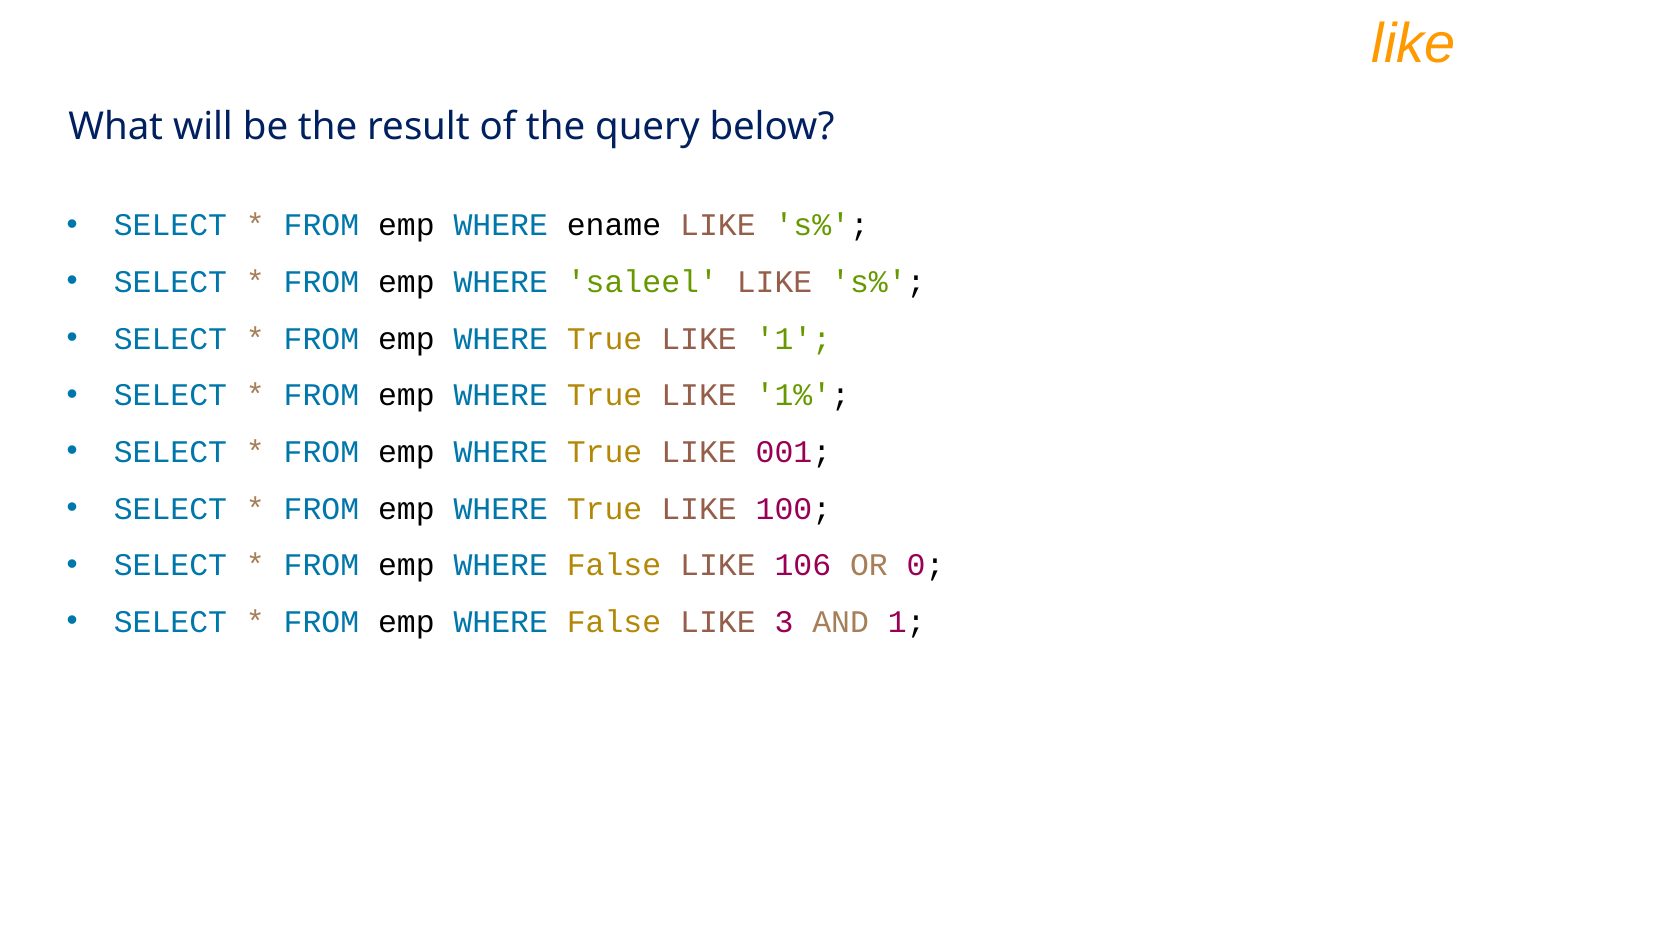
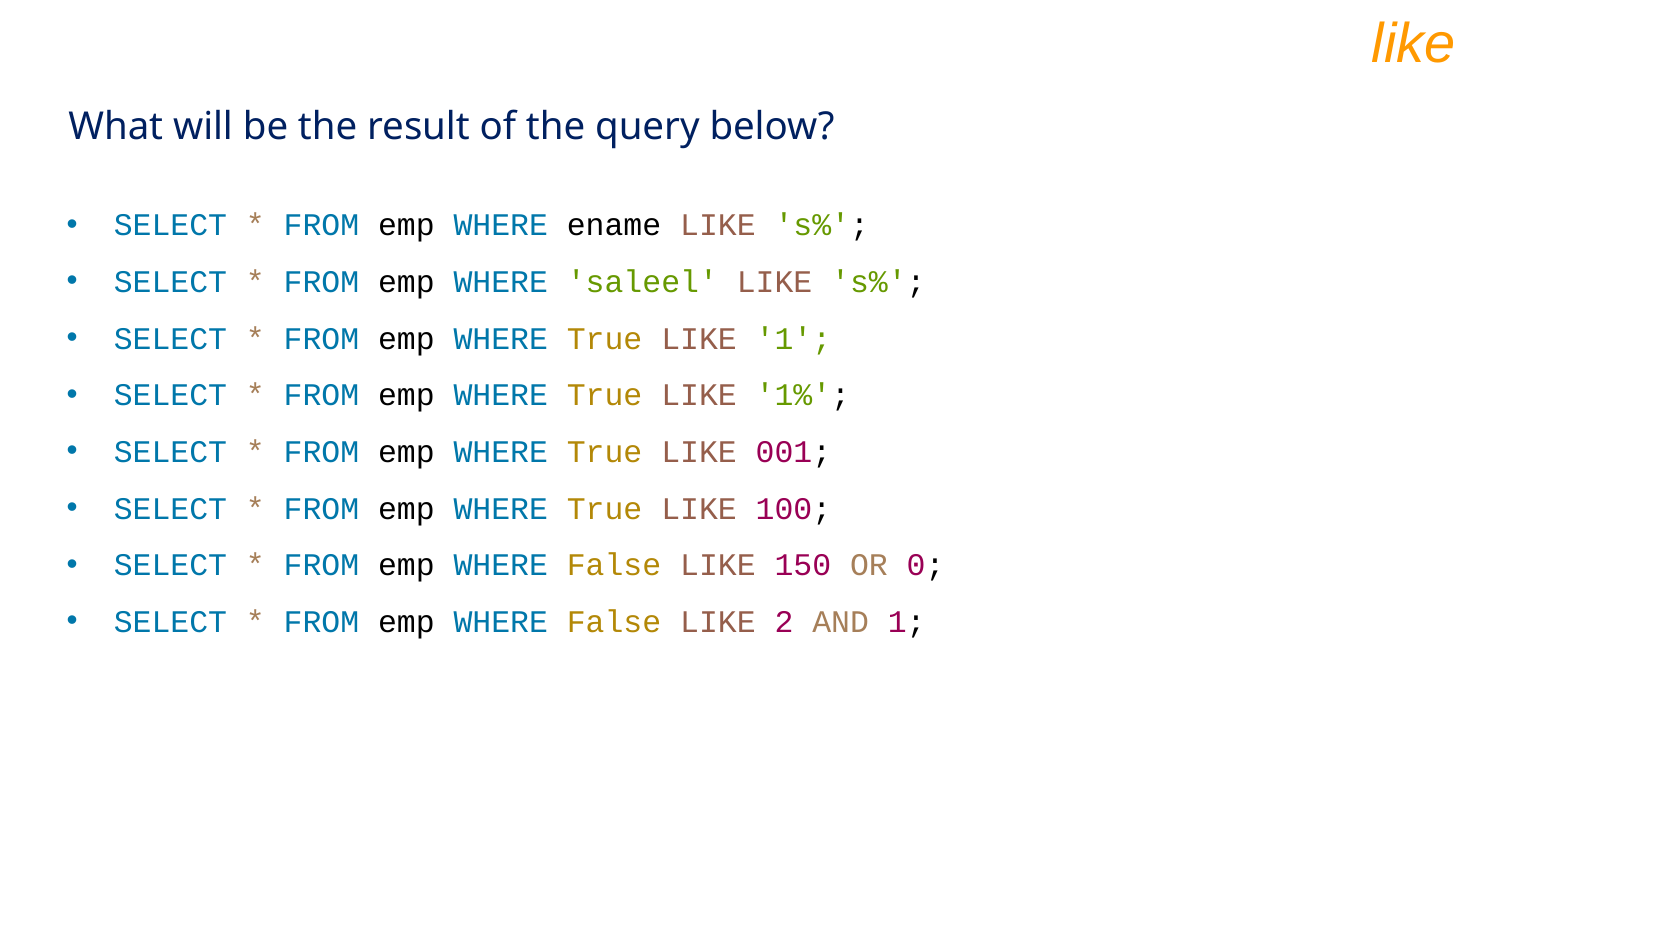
106: 106 -> 150
3: 3 -> 2
